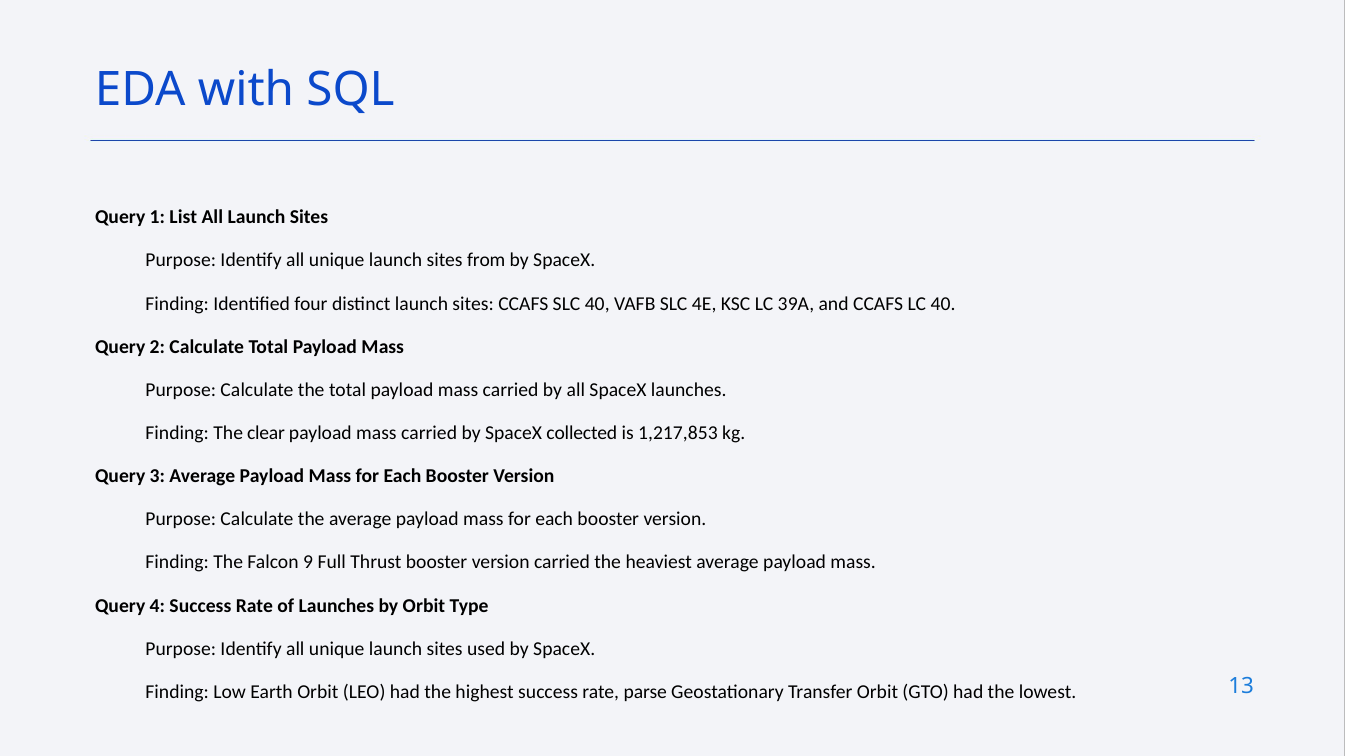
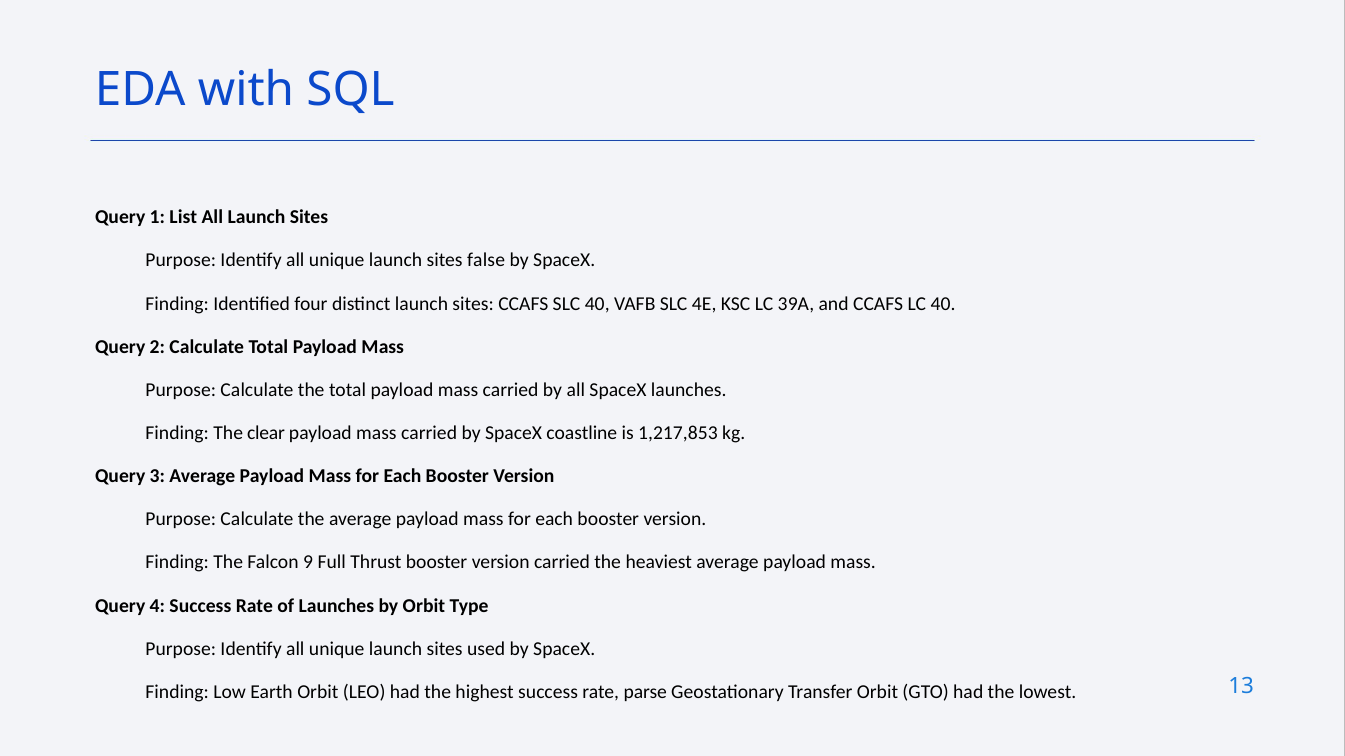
from: from -> false
collected: collected -> coastline
